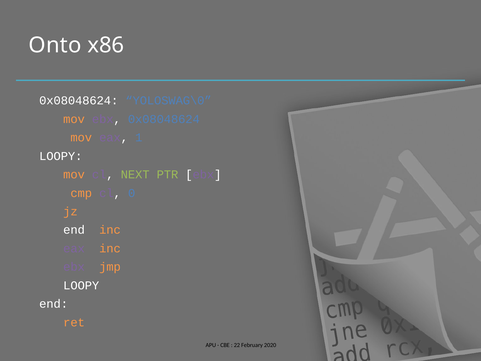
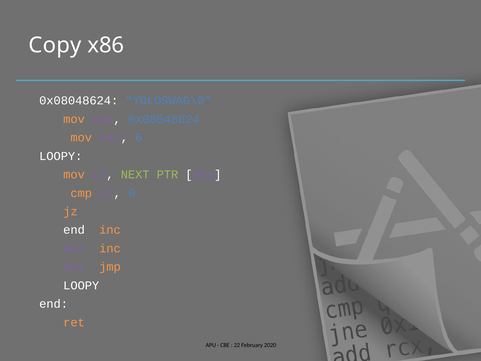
Onto: Onto -> Copy
1: 1 -> 6
